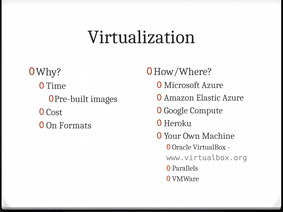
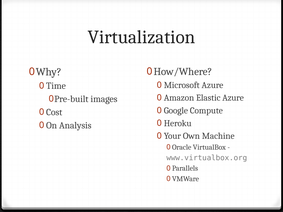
Formats: Formats -> Analysis
